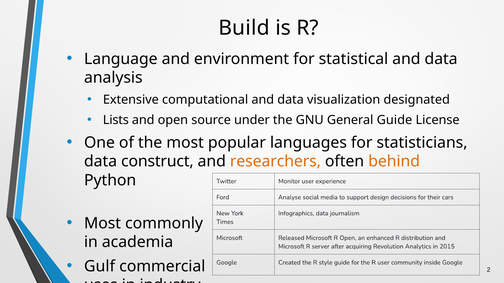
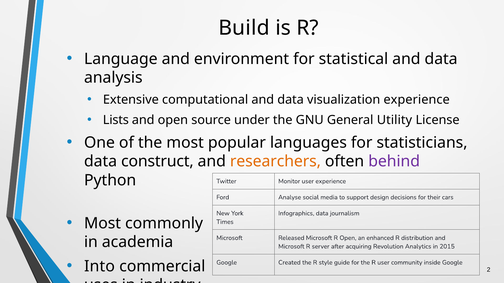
visualization designated: designated -> experience
General Guide: Guide -> Utility
behind colour: orange -> purple
Gulf: Gulf -> Into
